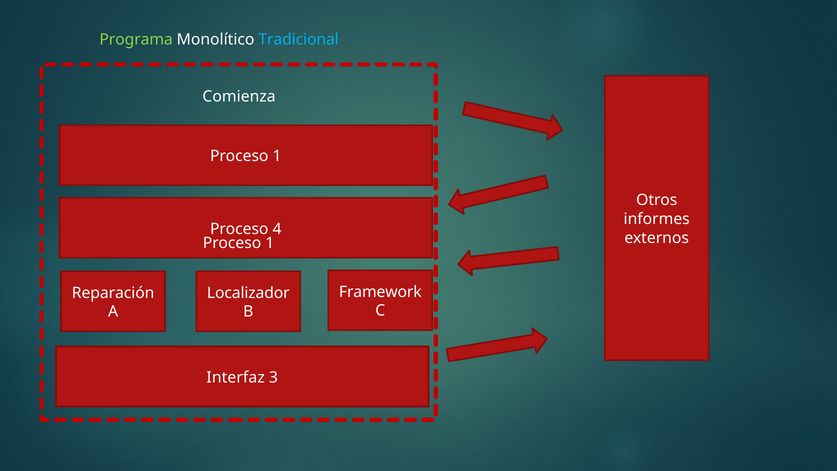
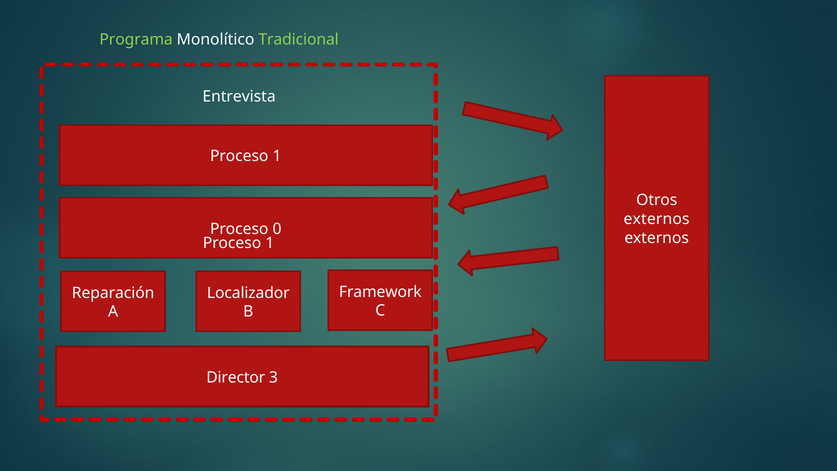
Tradicional colour: light blue -> light green
Comienza: Comienza -> Entrevista
informes at (657, 219): informes -> externos
4: 4 -> 0
Interfaz: Interfaz -> Director
